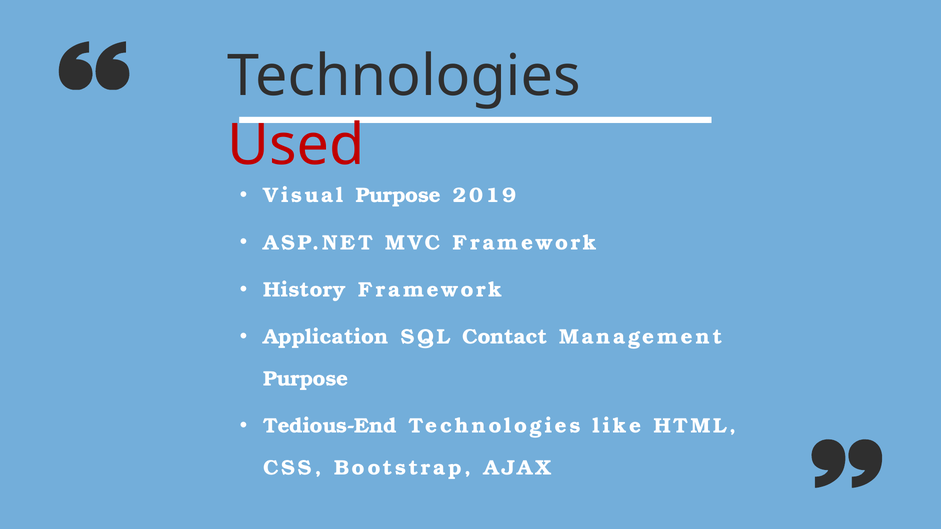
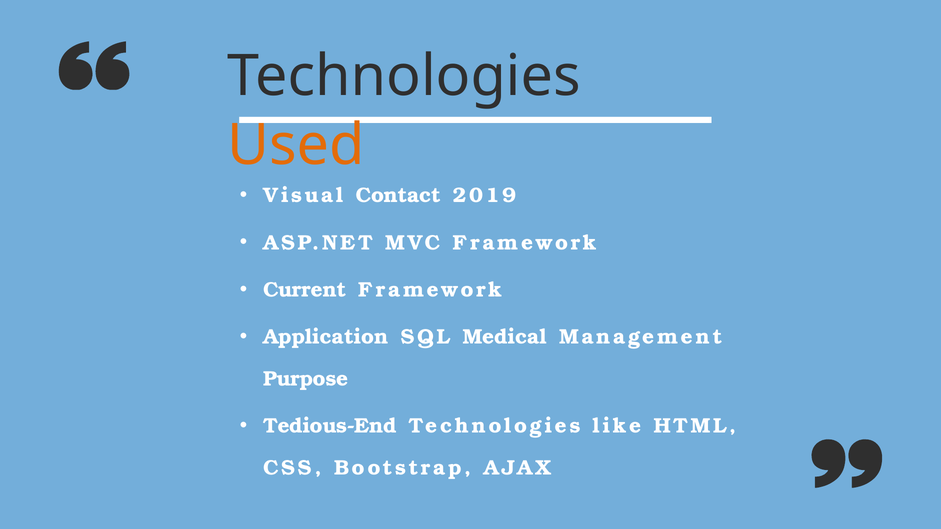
Used colour: red -> orange
Visual Purpose: Purpose -> Contact
History: History -> Current
Contact: Contact -> Medical
